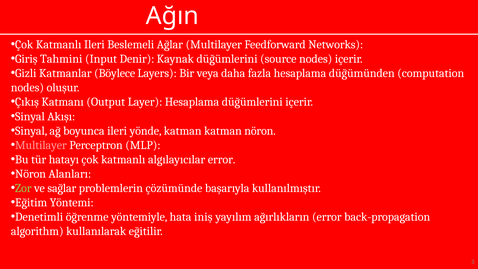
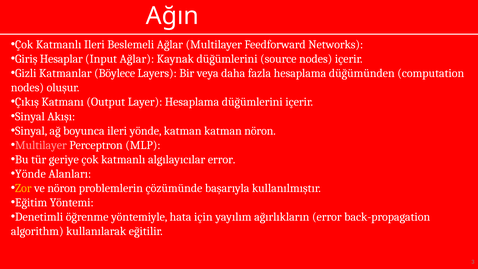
Tahmini: Tahmini -> Hesaplar
Input Denir: Denir -> Ağlar
hatayı: hatayı -> geriye
Nöron at (31, 174): Nöron -> Yönde
Zor colour: light green -> yellow
ve sağlar: sağlar -> nöron
iniş: iniş -> için
